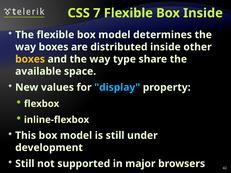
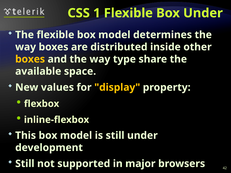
7: 7 -> 1
Box Inside: Inside -> Under
display colour: light blue -> yellow
